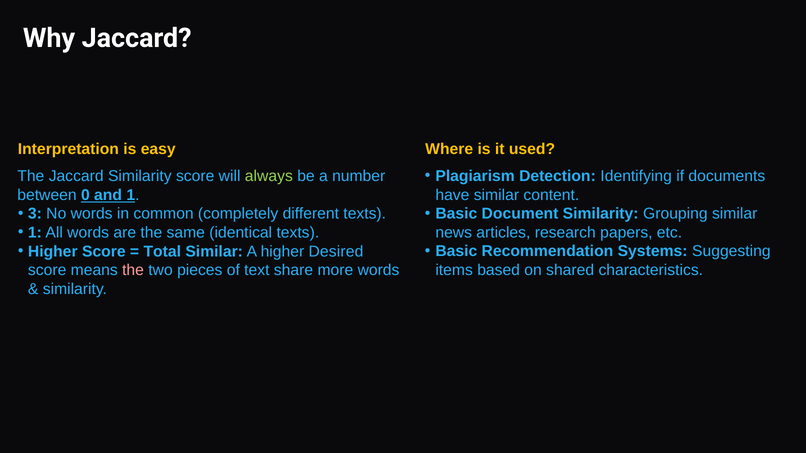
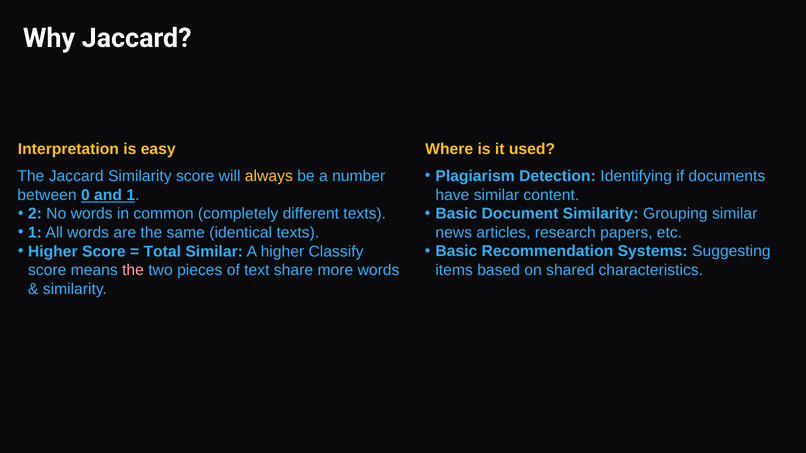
always colour: light green -> yellow
3: 3 -> 2
Desired: Desired -> Classify
